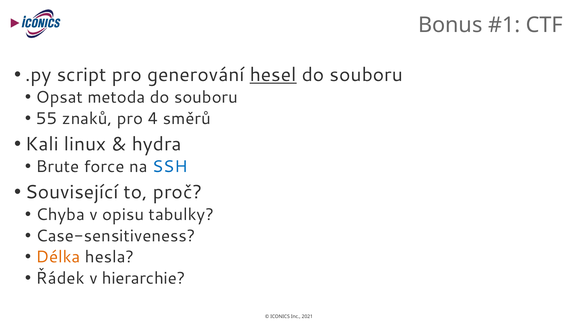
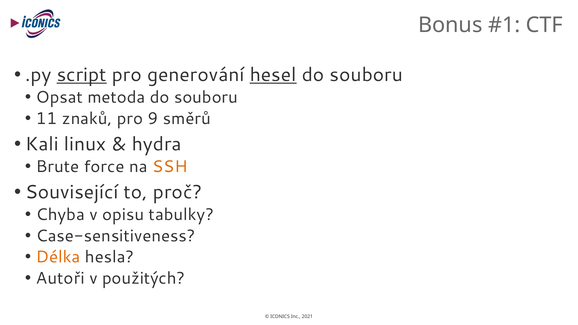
script underline: none -> present
55: 55 -> 11
4: 4 -> 9
SSH colour: blue -> orange
Řádek: Řádek -> Autoři
hierarchie: hierarchie -> použitých
